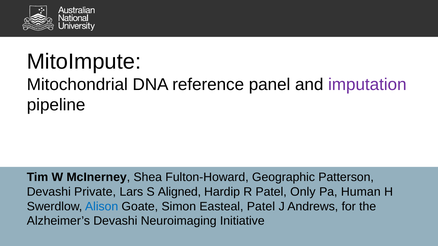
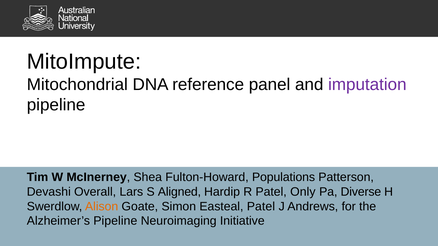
Geographic: Geographic -> Populations
Private: Private -> Overall
Human: Human -> Diverse
Alison colour: blue -> orange
Alzheimer’s Devashi: Devashi -> Pipeline
